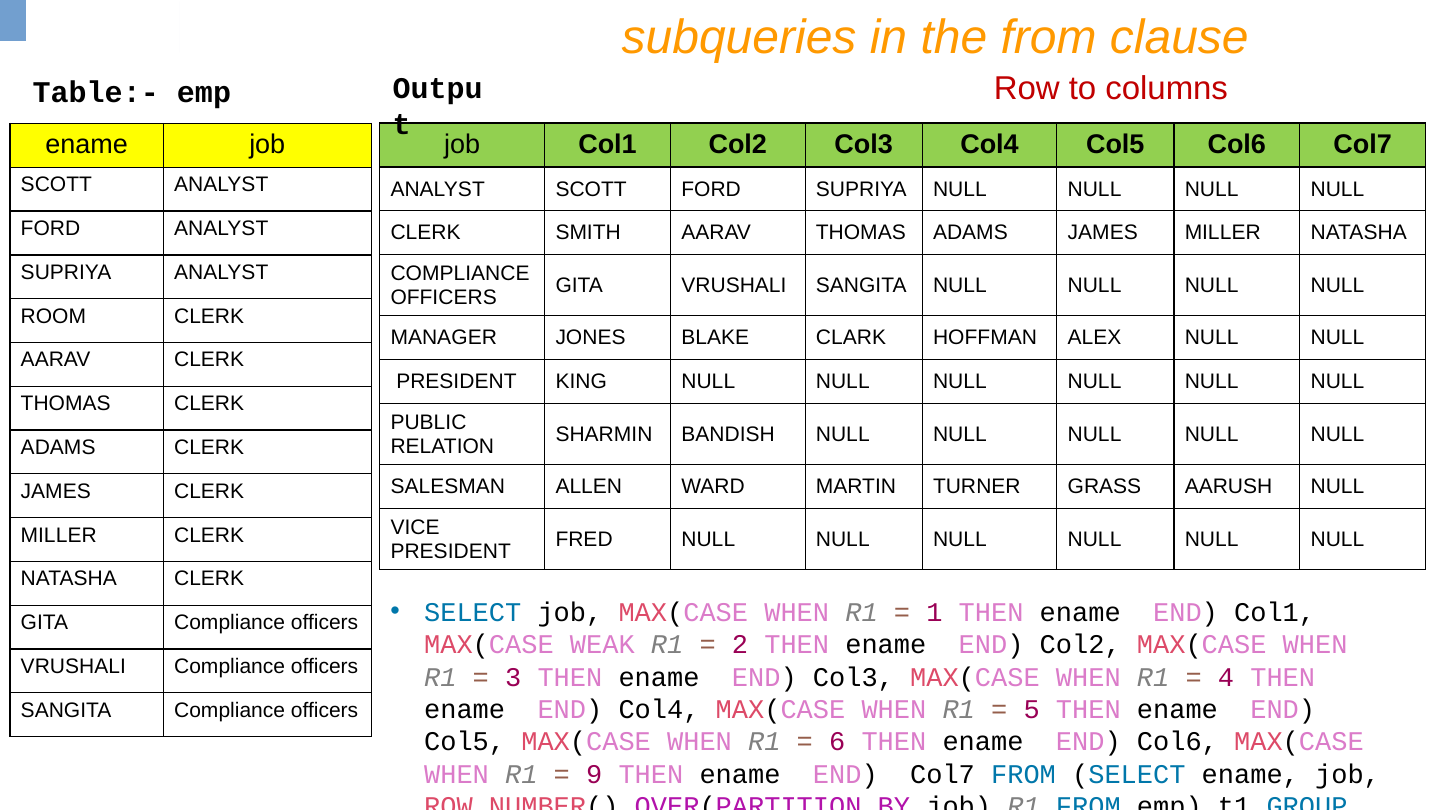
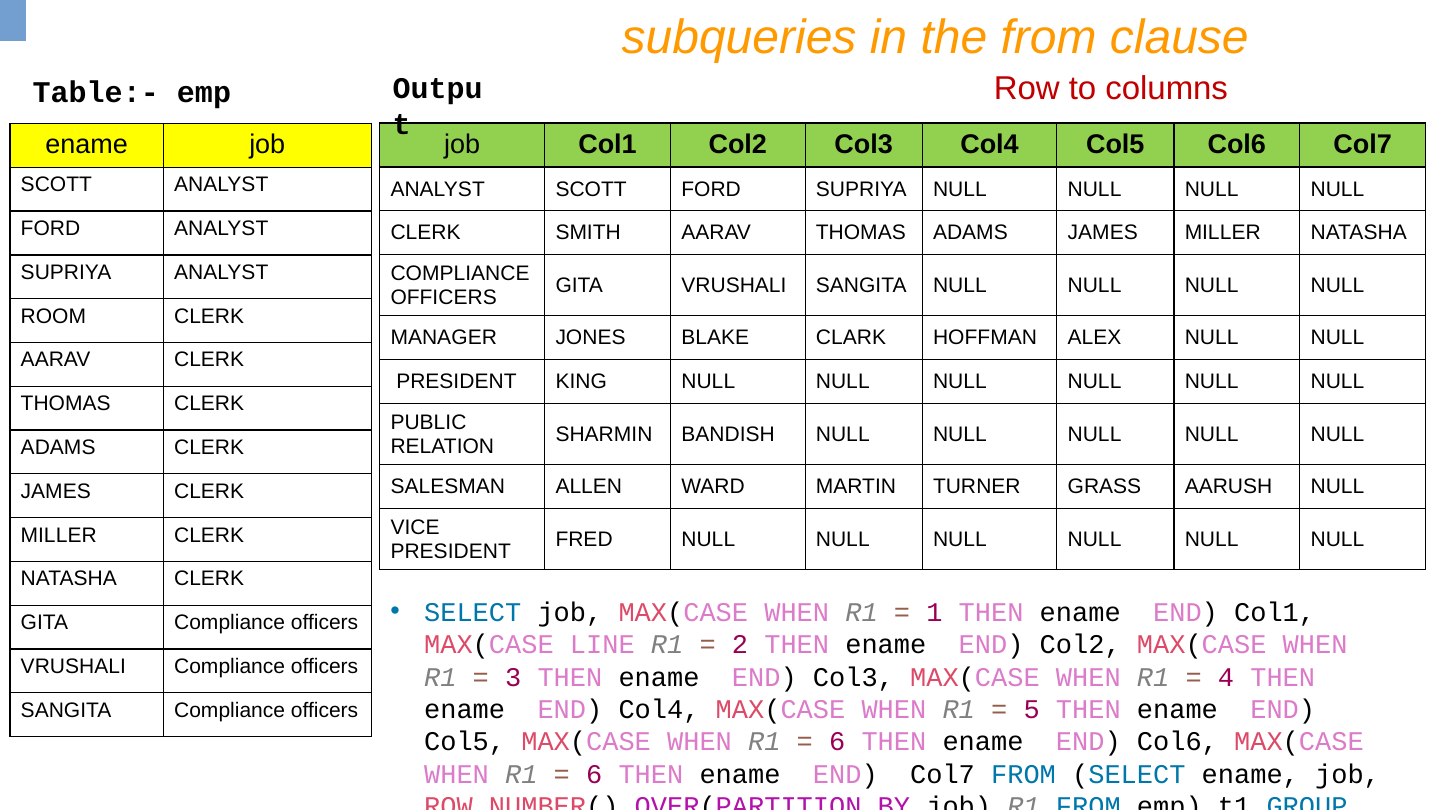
WEAK: WEAK -> LINE
9 at (594, 774): 9 -> 6
